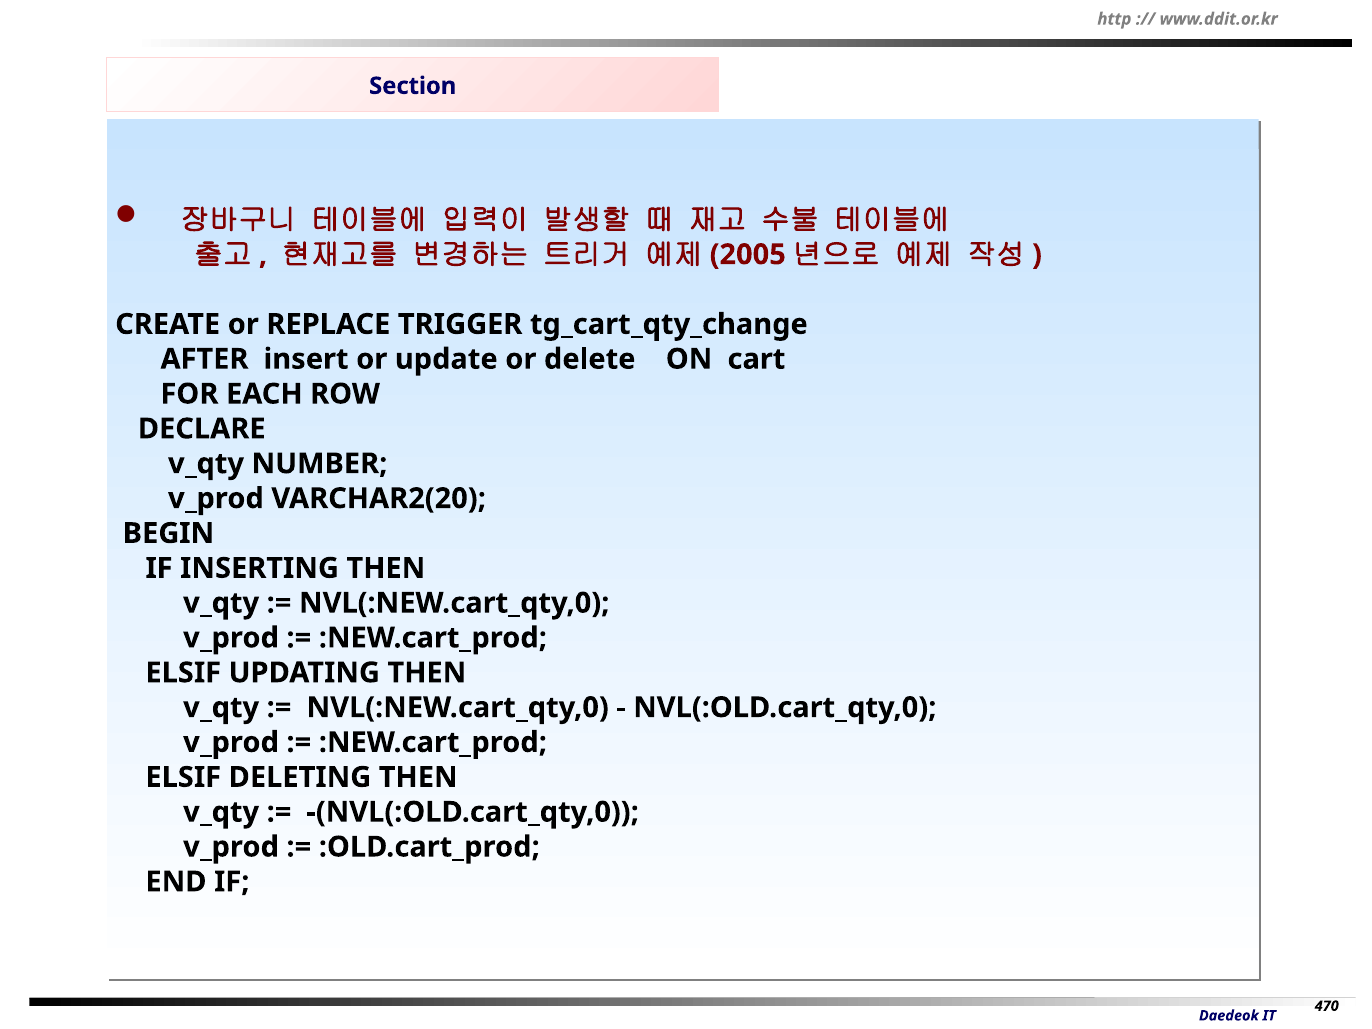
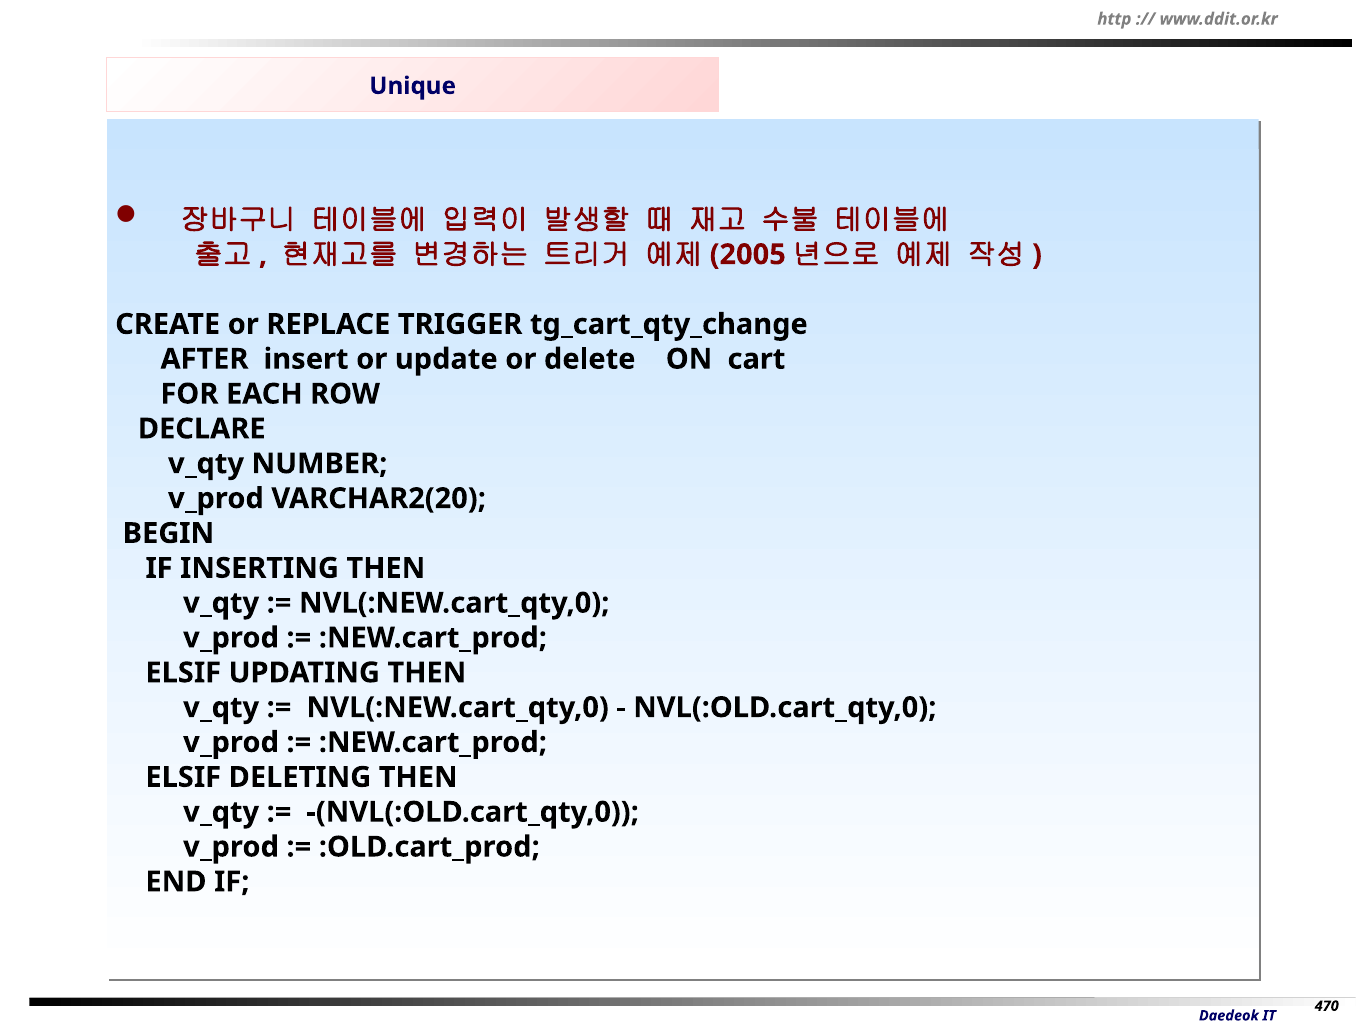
Section: Section -> Unique
